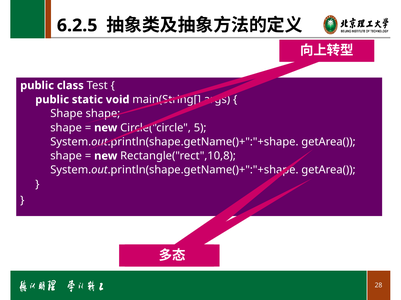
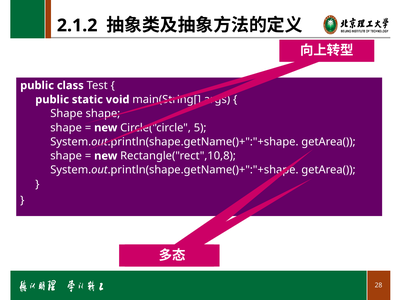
6.2.5: 6.2.5 -> 2.1.2
